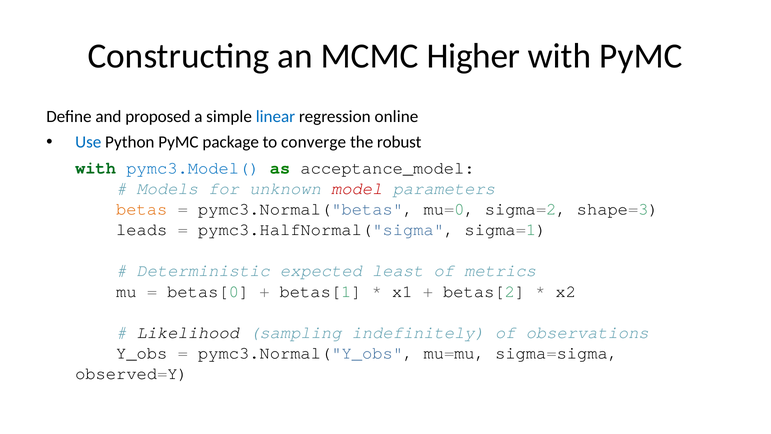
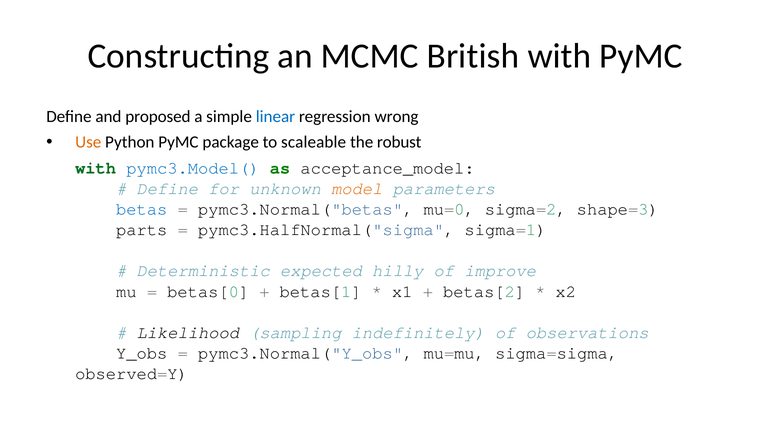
Higher: Higher -> British
online: online -> wrong
Use colour: blue -> orange
converge: converge -> scaleable
Models at (167, 188): Models -> Define
model colour: red -> orange
betas colour: orange -> blue
leads: leads -> parts
least: least -> hilly
metrics: metrics -> improve
